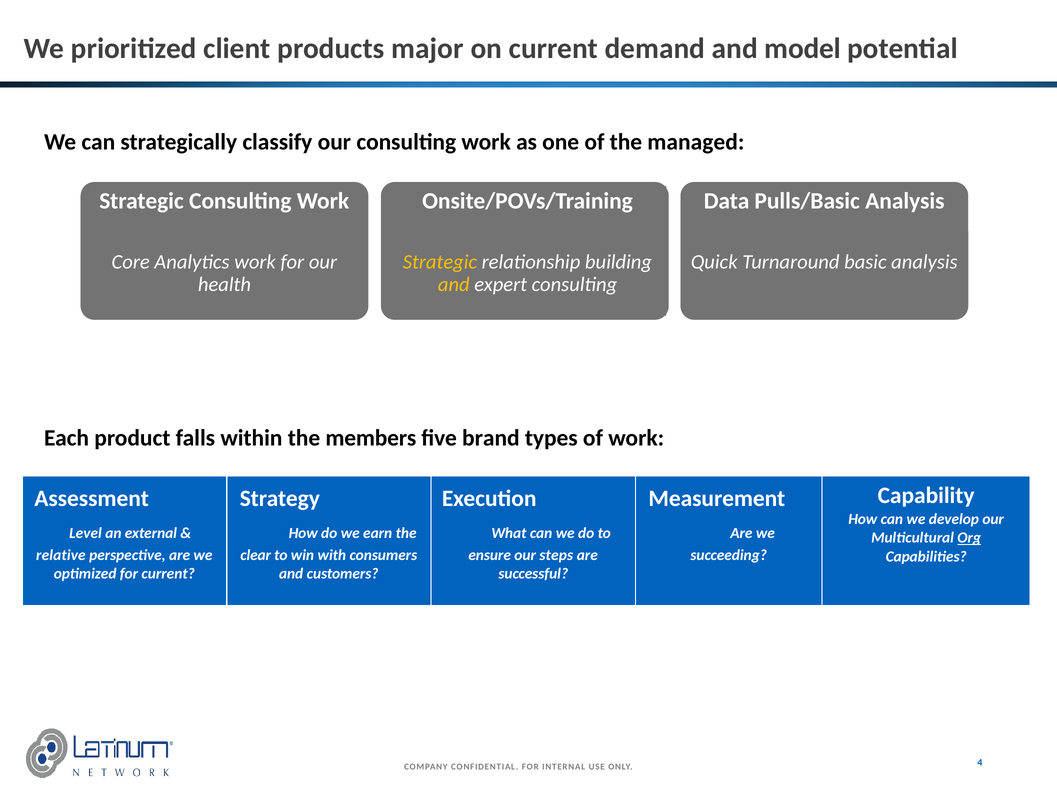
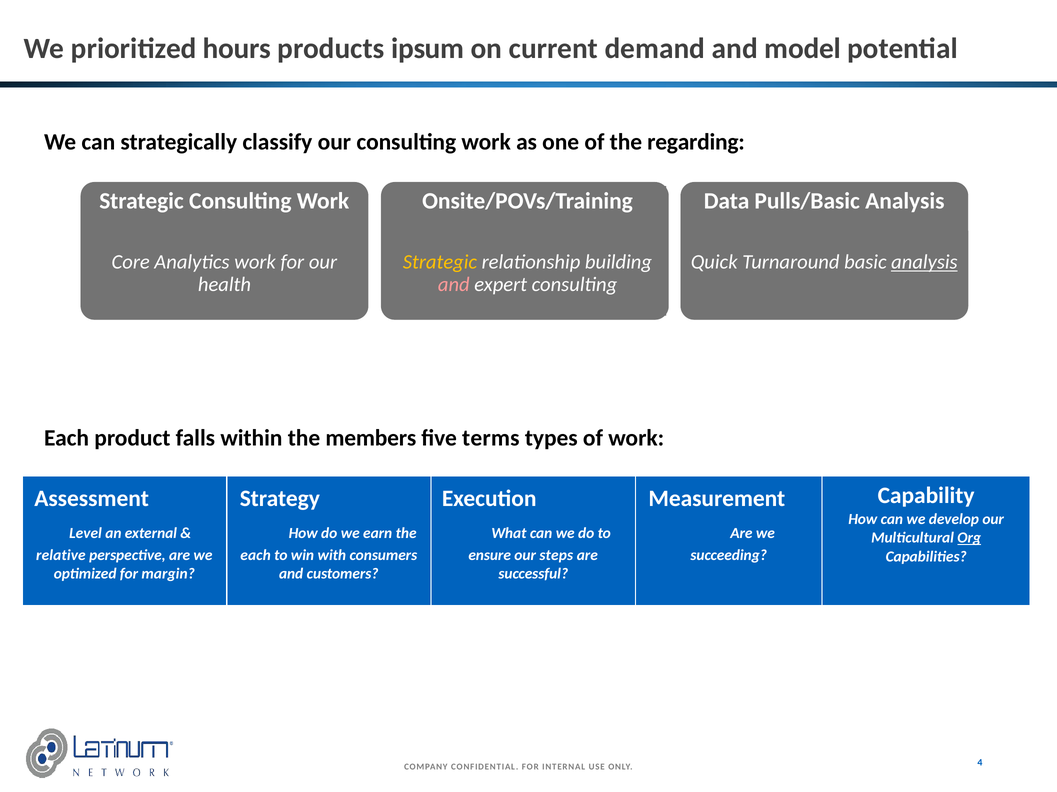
client: client -> hours
major: major -> ipsum
managed: managed -> regarding
analysis at (924, 262) underline: none -> present
and at (454, 285) colour: yellow -> pink
brand: brand -> terms
clear at (256, 555): clear -> each
for current: current -> margin
